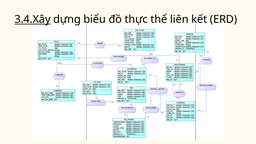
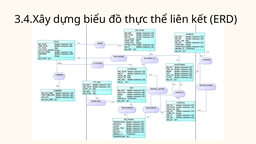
3.4.Xây underline: present -> none
